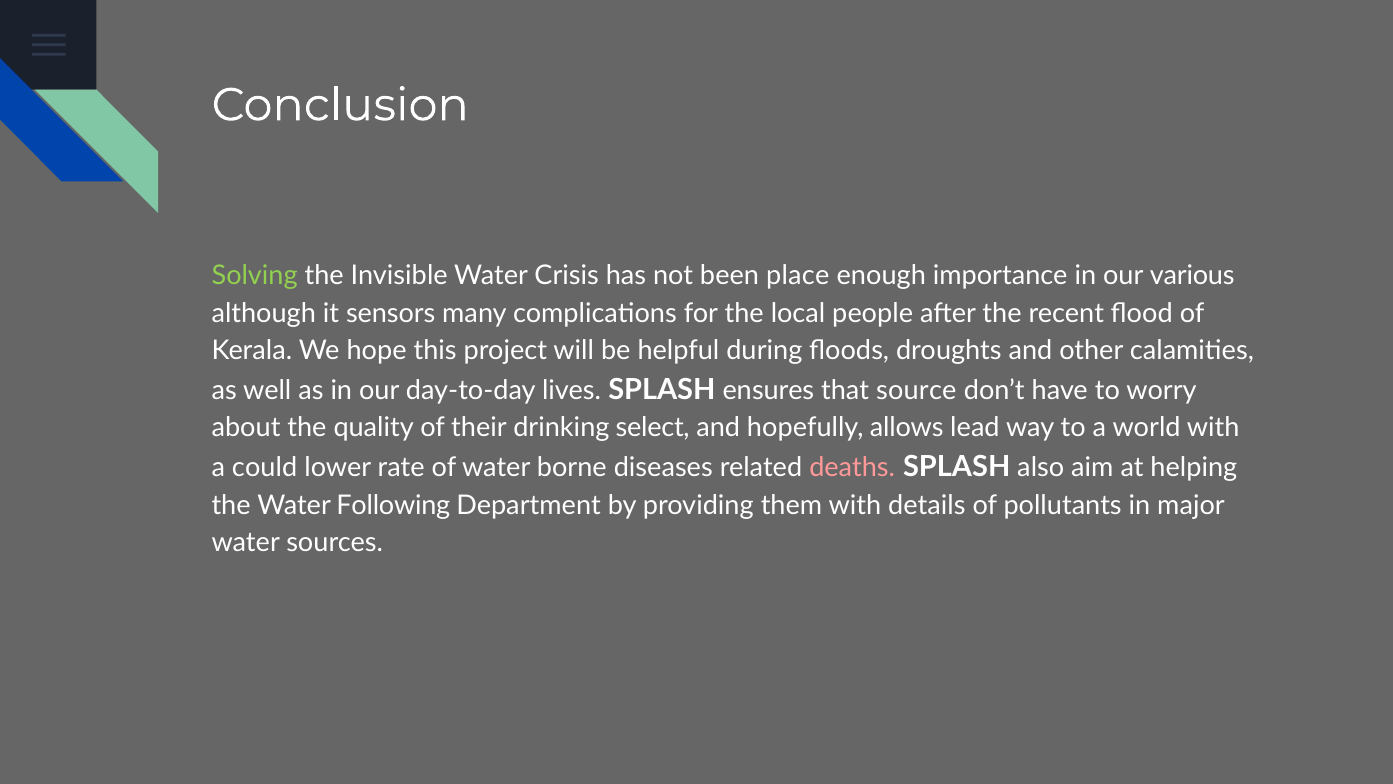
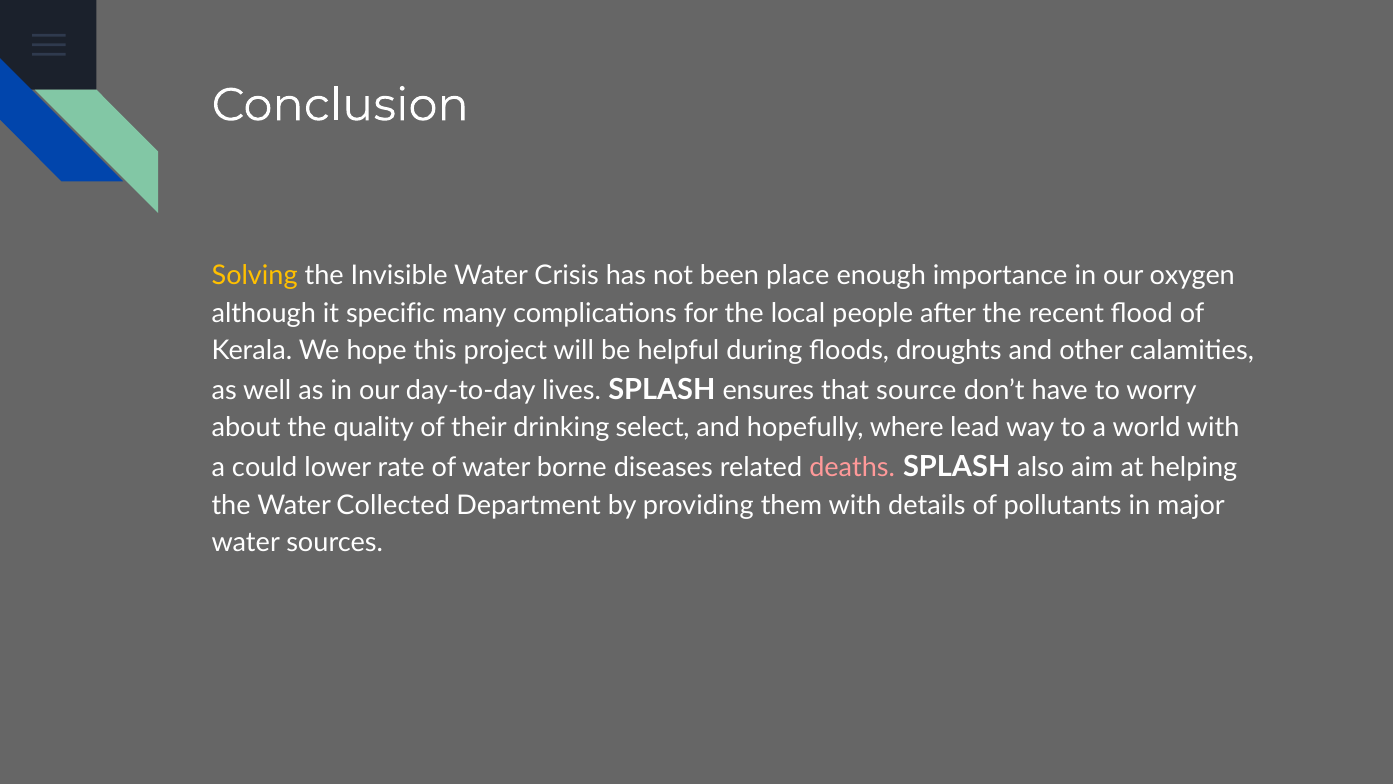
Solving colour: light green -> yellow
various: various -> oxygen
sensors: sensors -> specific
allows: allows -> where
Following: Following -> Collected
